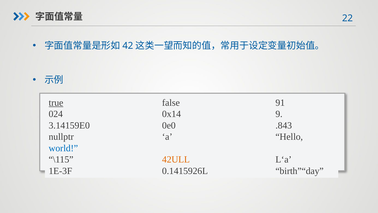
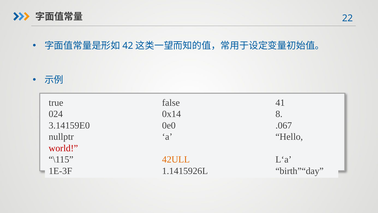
true underline: present -> none
91: 91 -> 41
9: 9 -> 8
.843: .843 -> .067
world colour: blue -> red
0.1415926L: 0.1415926L -> 1.1415926L
